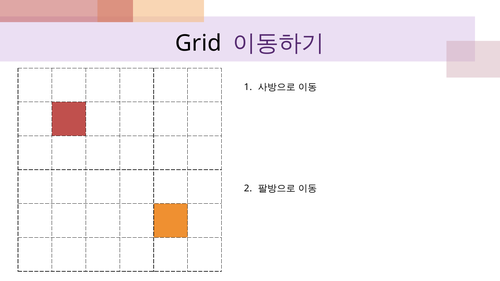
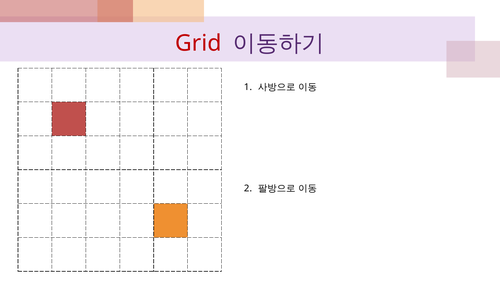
Grid colour: black -> red
